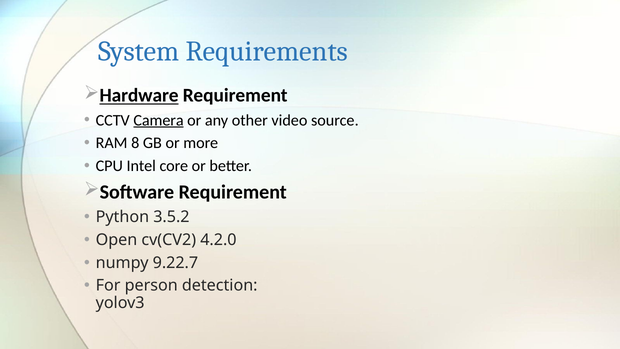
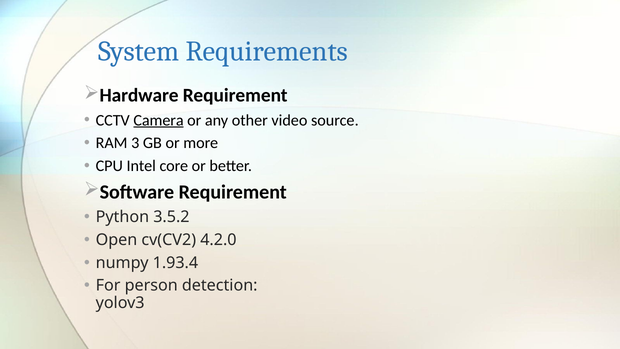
Hardware underline: present -> none
8: 8 -> 3
9.22.7: 9.22.7 -> 1.93.4
